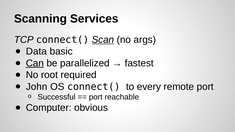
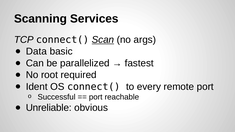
Can underline: present -> none
John: John -> Ident
Computer: Computer -> Unreliable
